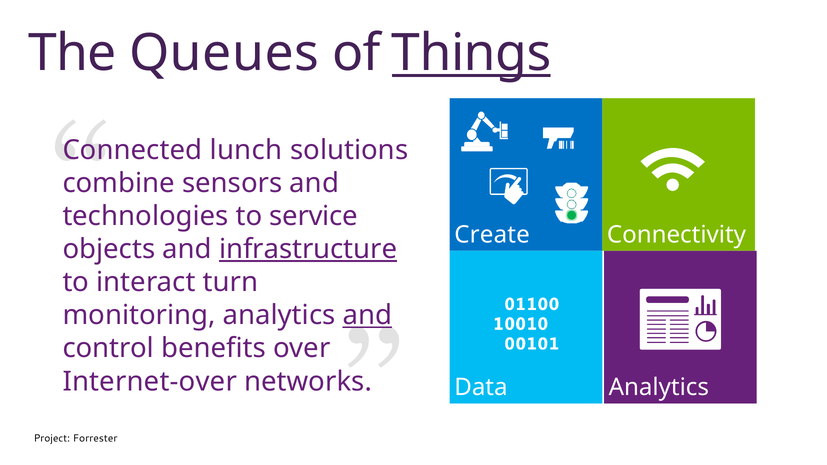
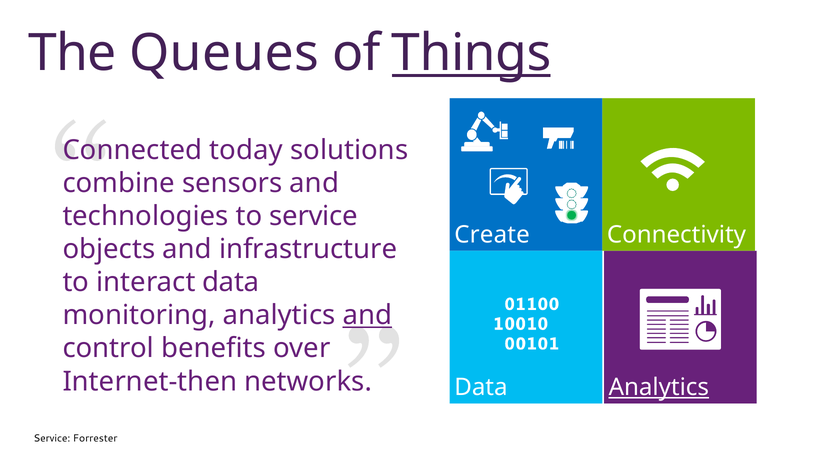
lunch: lunch -> today
infrastructure underline: present -> none
interact turn: turn -> data
Internet-over: Internet-over -> Internet-then
Analytics at (659, 387) underline: none -> present
Project at (52, 438): Project -> Service
